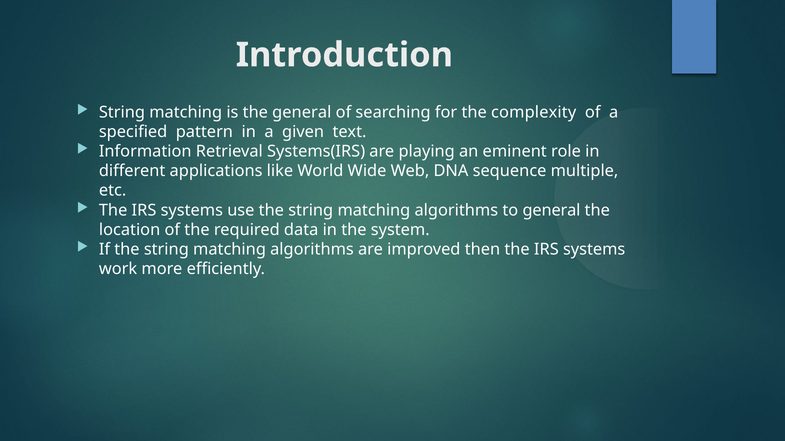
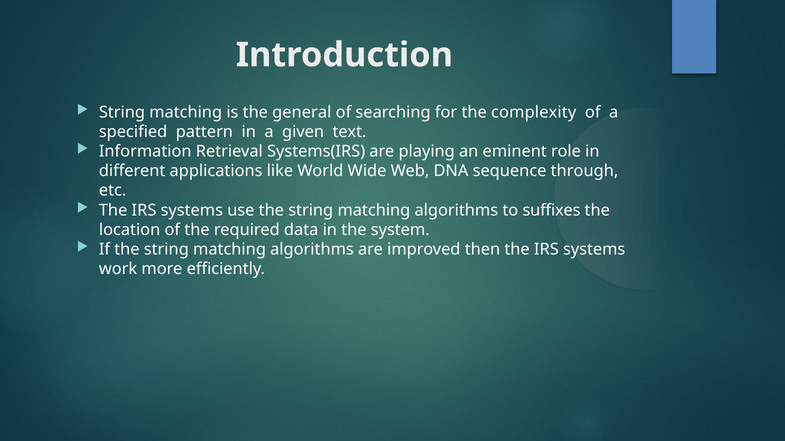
multiple: multiple -> through
to general: general -> suffixes
